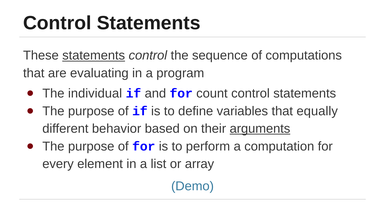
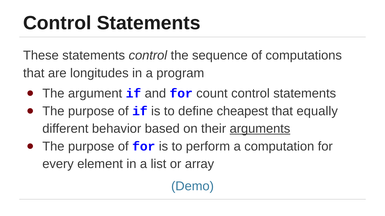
statements at (94, 56) underline: present -> none
evaluating: evaluating -> longitudes
individual: individual -> argument
variables: variables -> cheapest
